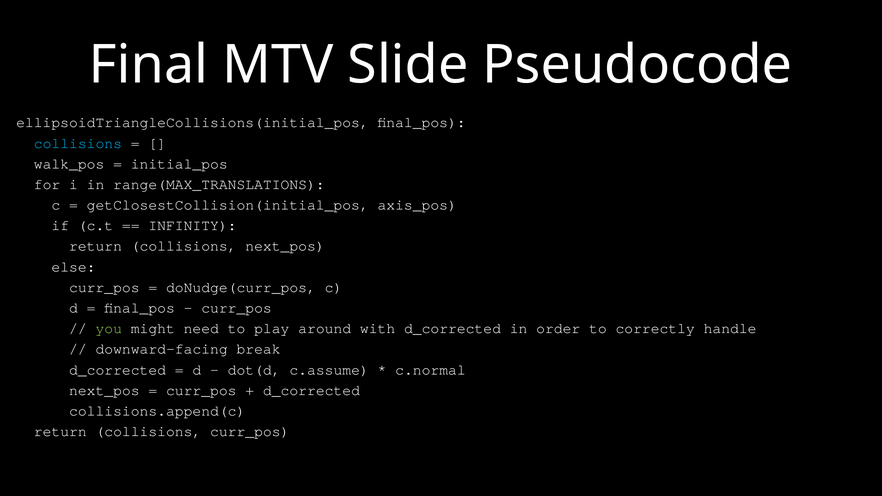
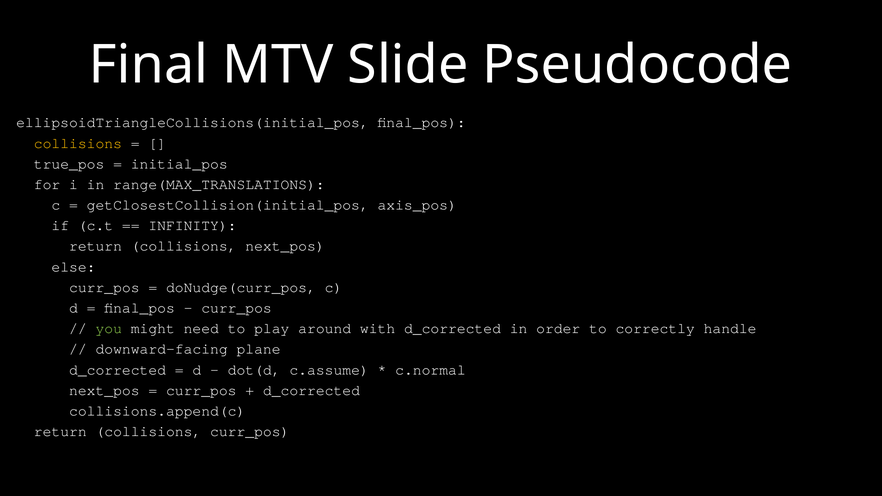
collisions at (78, 143) colour: light blue -> yellow
walk_pos: walk_pos -> true_pos
break: break -> plane
